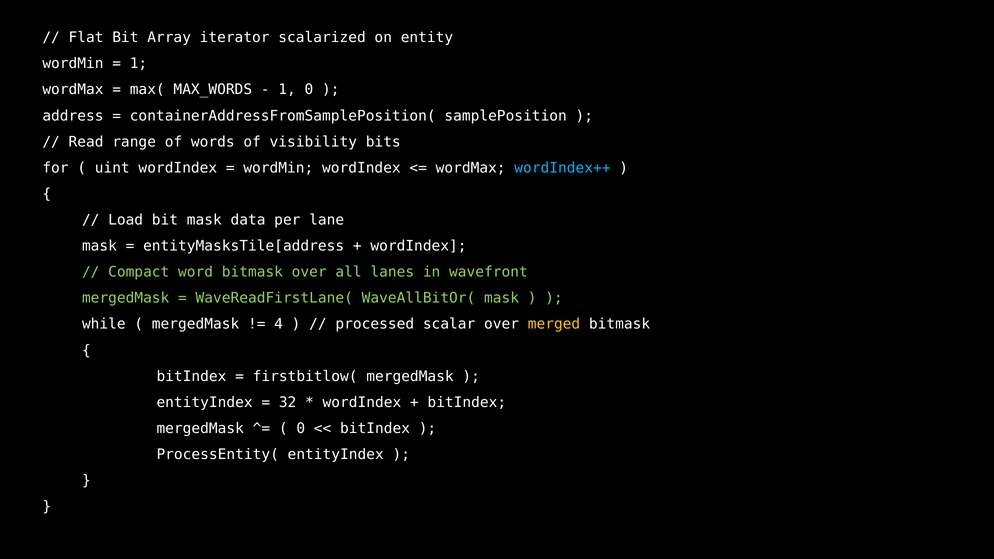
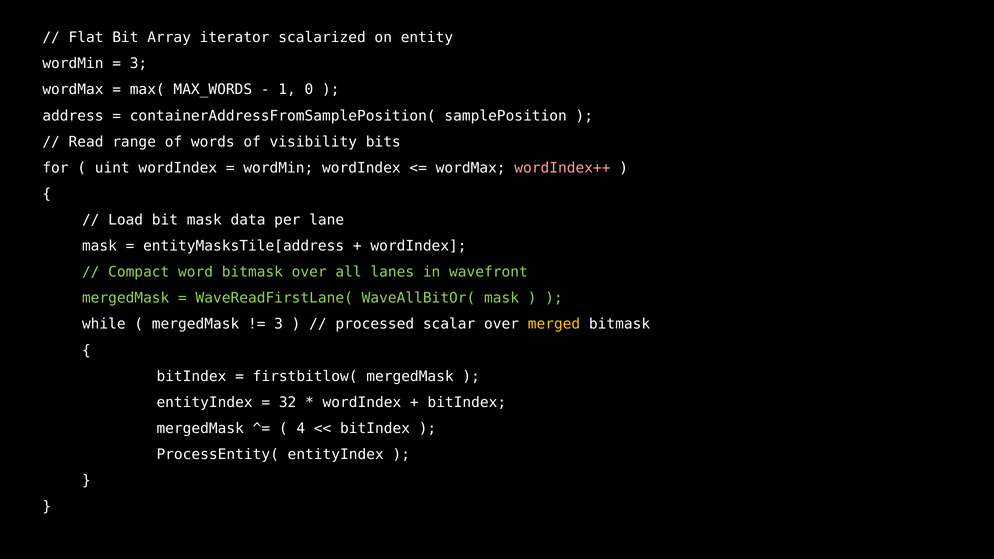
1 at (138, 64): 1 -> 3
wordIndex++ colour: light blue -> pink
4 at (279, 324): 4 -> 3
0 at (301, 429): 0 -> 4
